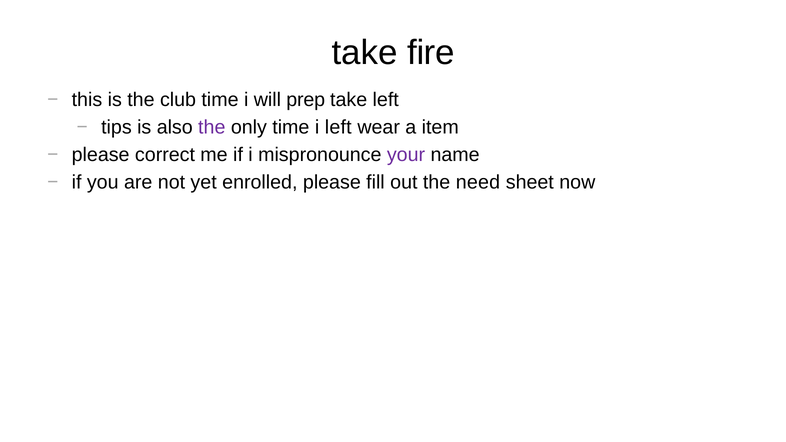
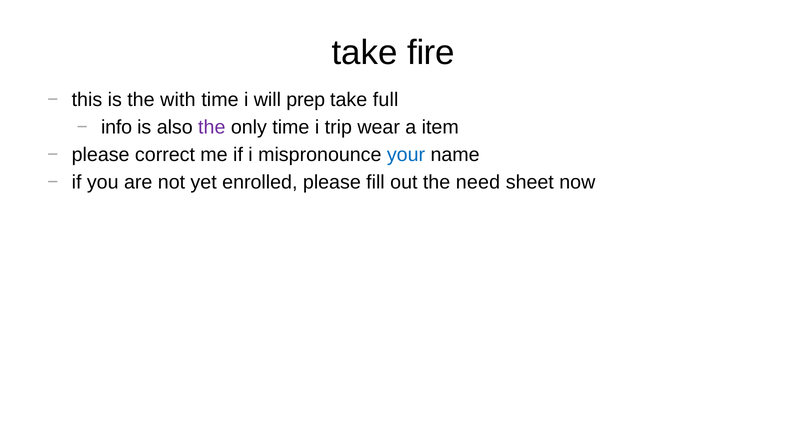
club: club -> with
take left: left -> full
tips: tips -> info
i left: left -> trip
your colour: purple -> blue
